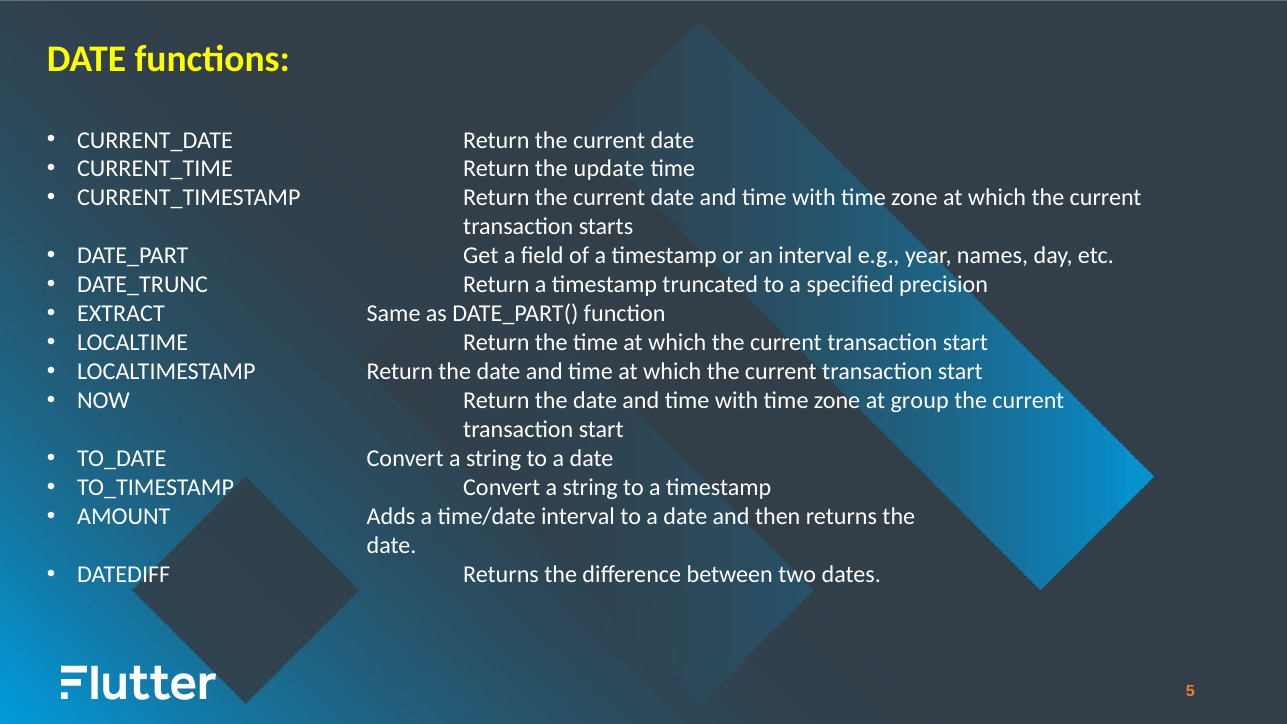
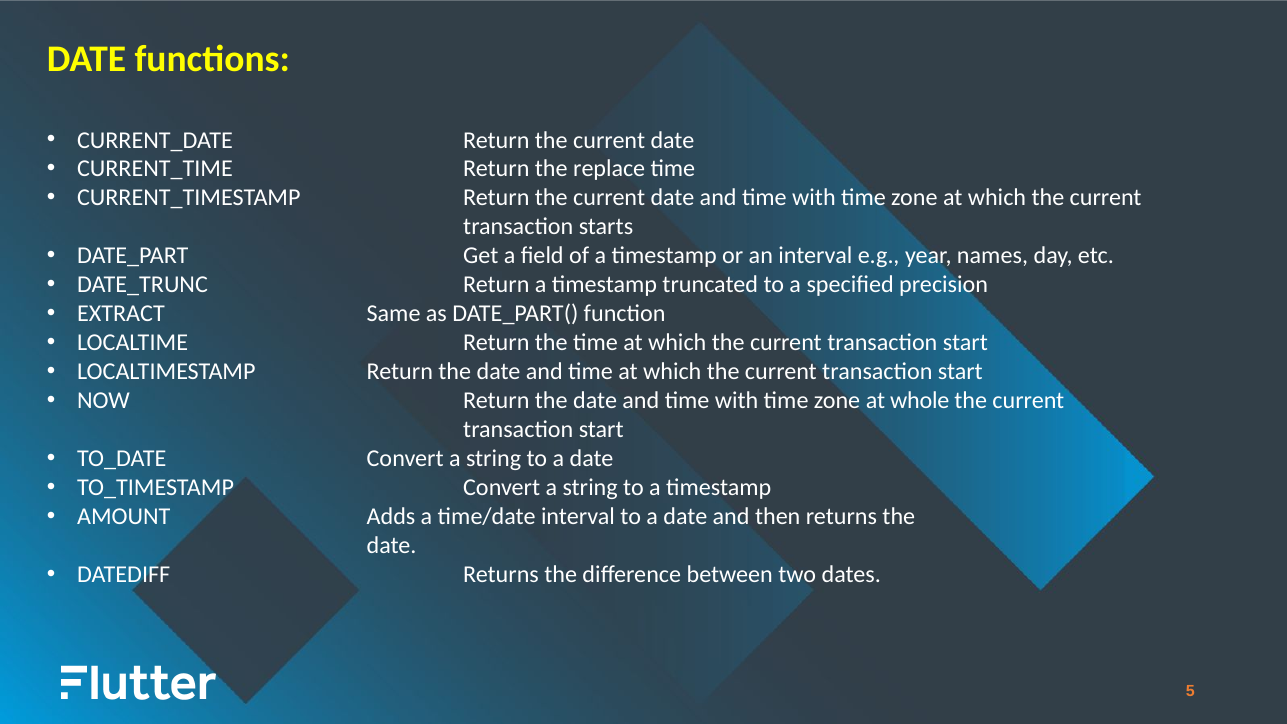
update: update -> replace
group: group -> whole
